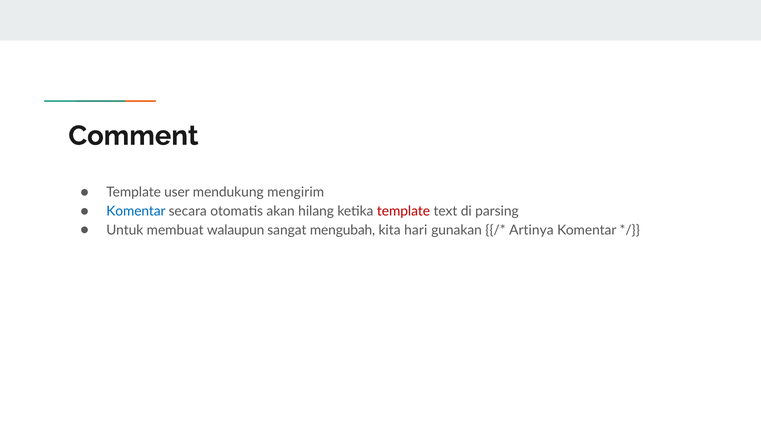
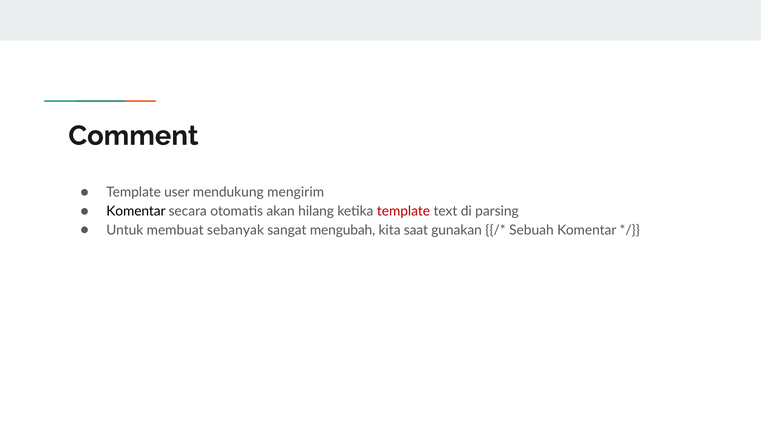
Komentar at (136, 211) colour: blue -> black
walaupun: walaupun -> sebanyak
hari: hari -> saat
Artinya: Artinya -> Sebuah
